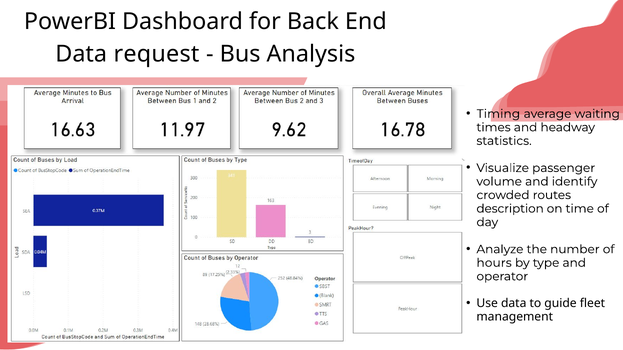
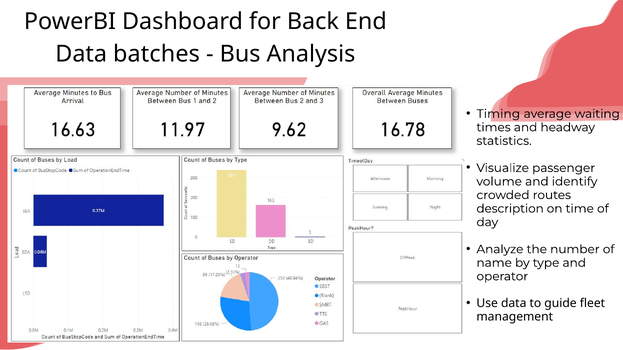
request: request -> batches
hours: hours -> name
